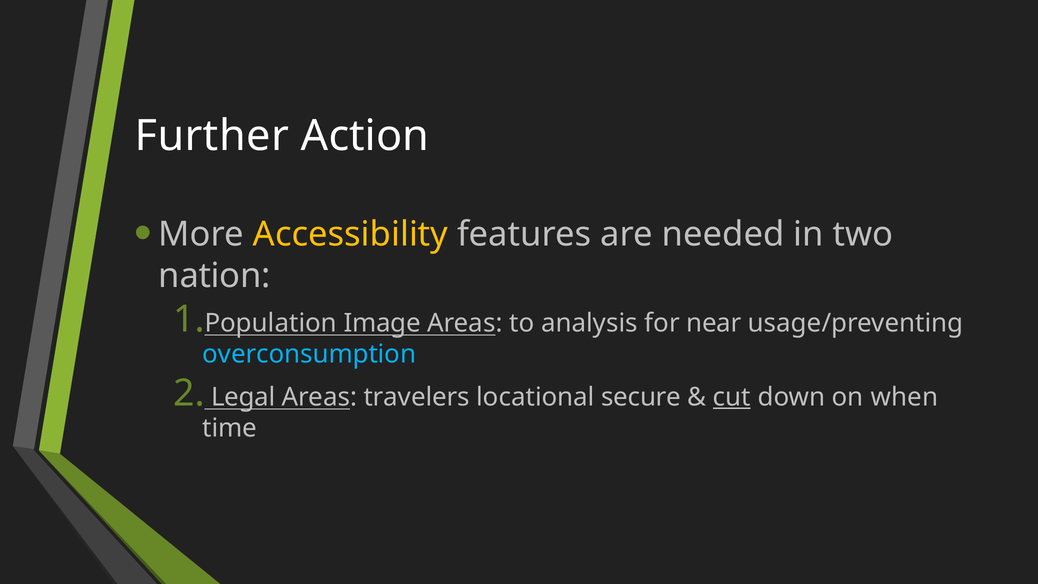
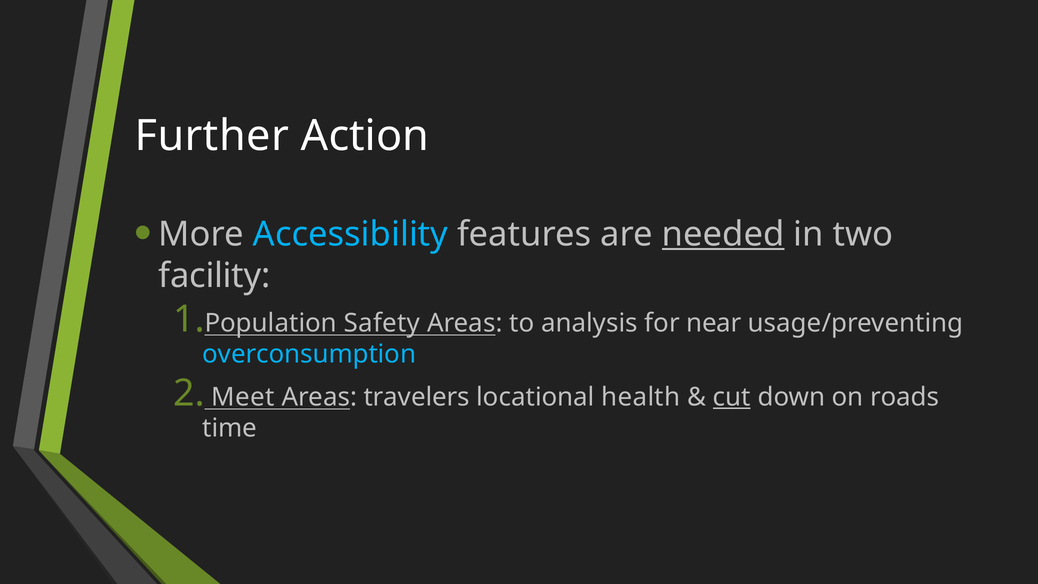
Accessibility colour: yellow -> light blue
needed underline: none -> present
nation: nation -> facility
Image: Image -> Safety
Legal: Legal -> Meet
secure: secure -> health
when: when -> roads
